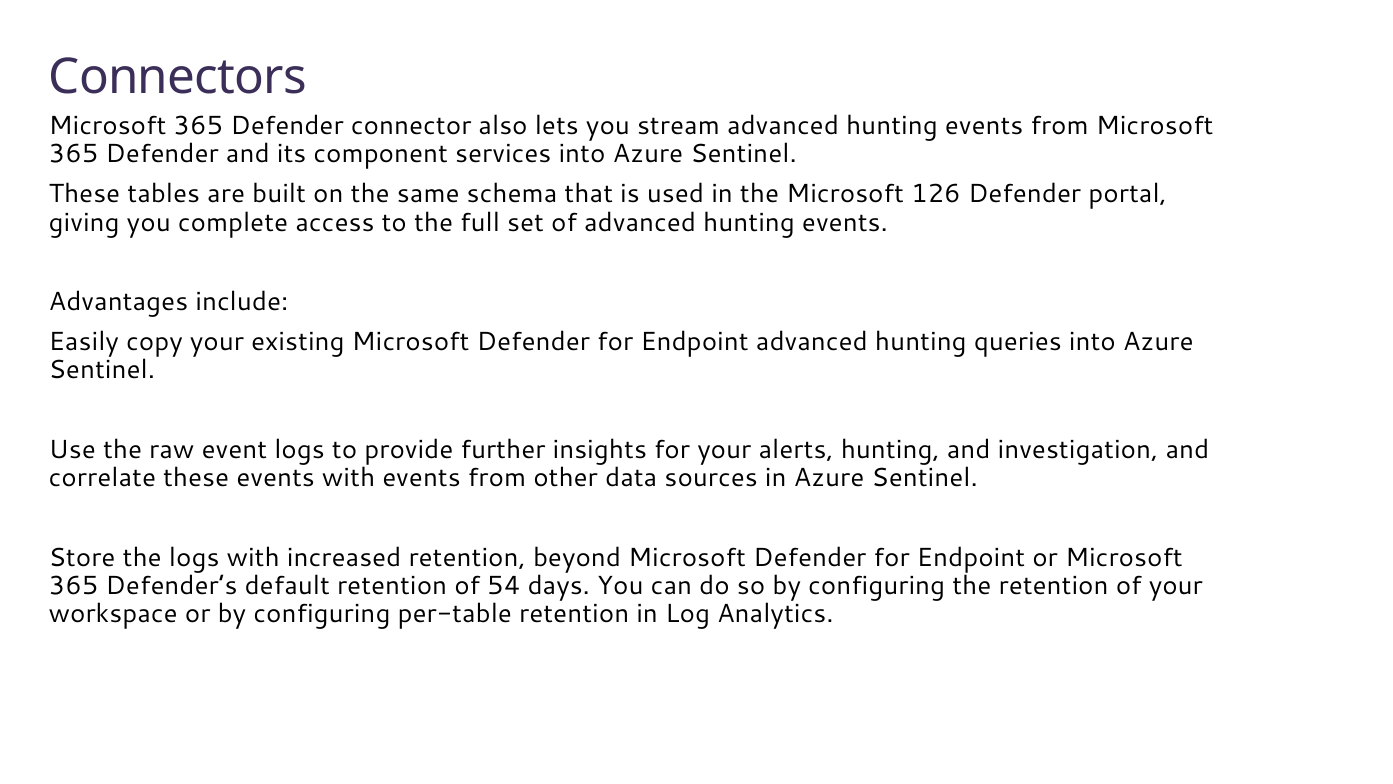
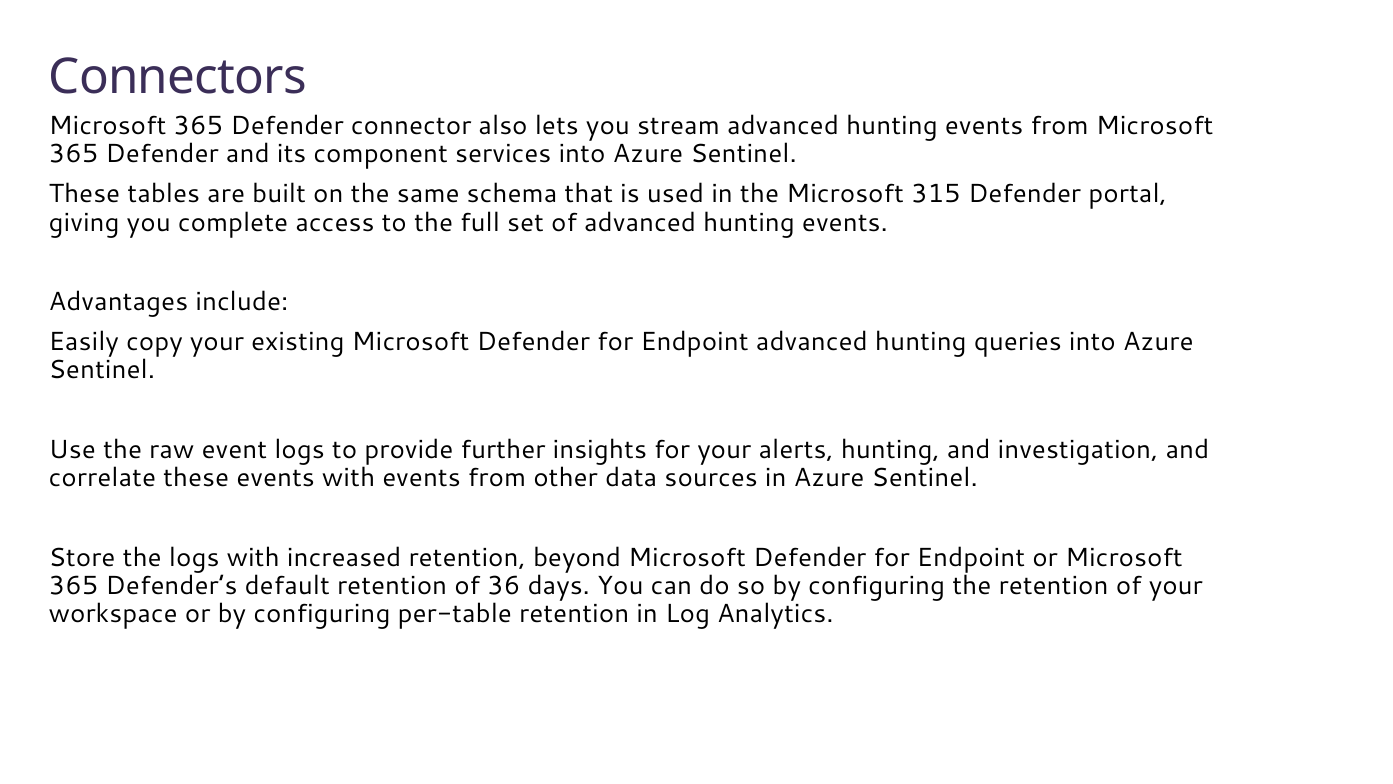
126: 126 -> 315
54: 54 -> 36
